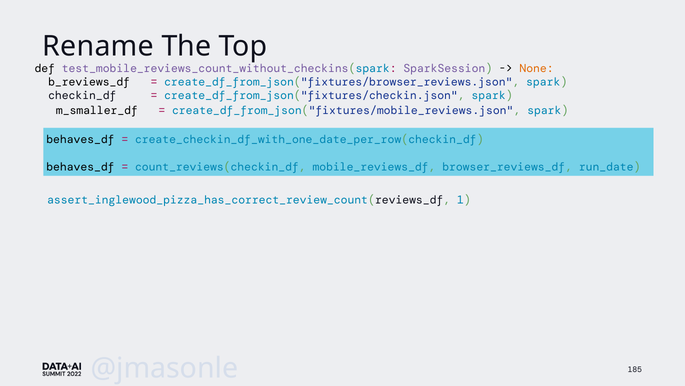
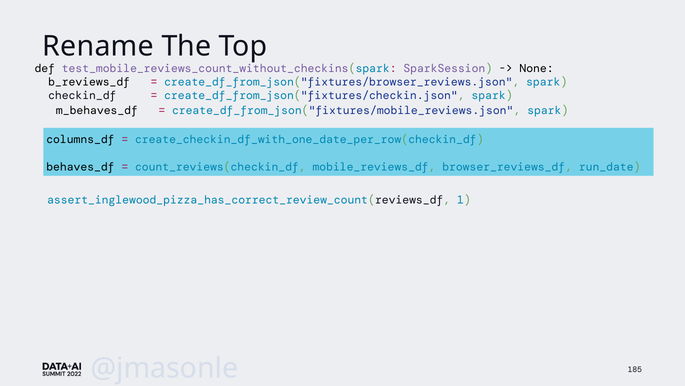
None colour: orange -> black
m_smaller_df: m_smaller_df -> m_behaves_df
behaves_df at (80, 139): behaves_df -> columns_df
